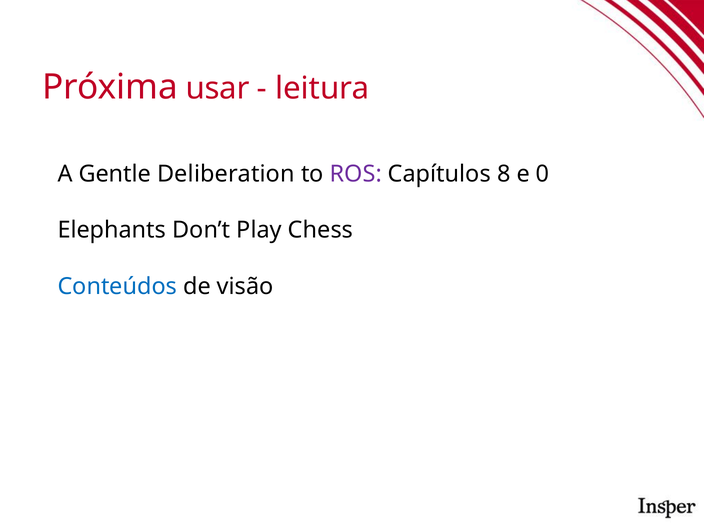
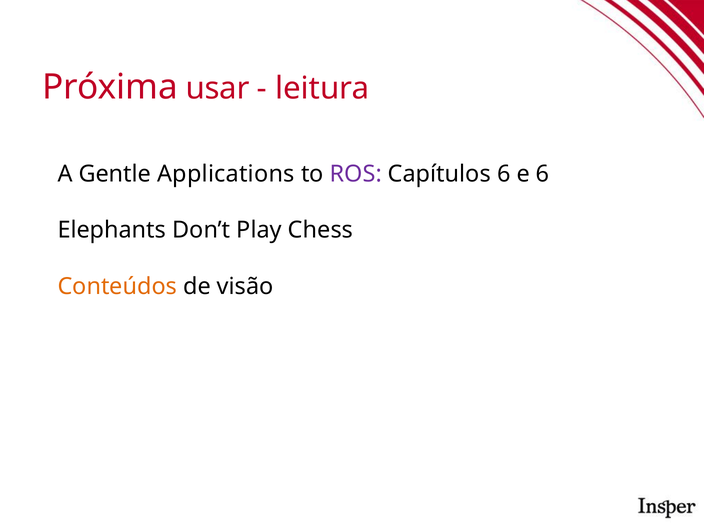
Deliberation: Deliberation -> Applications
Capítulos 8: 8 -> 6
e 0: 0 -> 6
Conteúdos colour: blue -> orange
